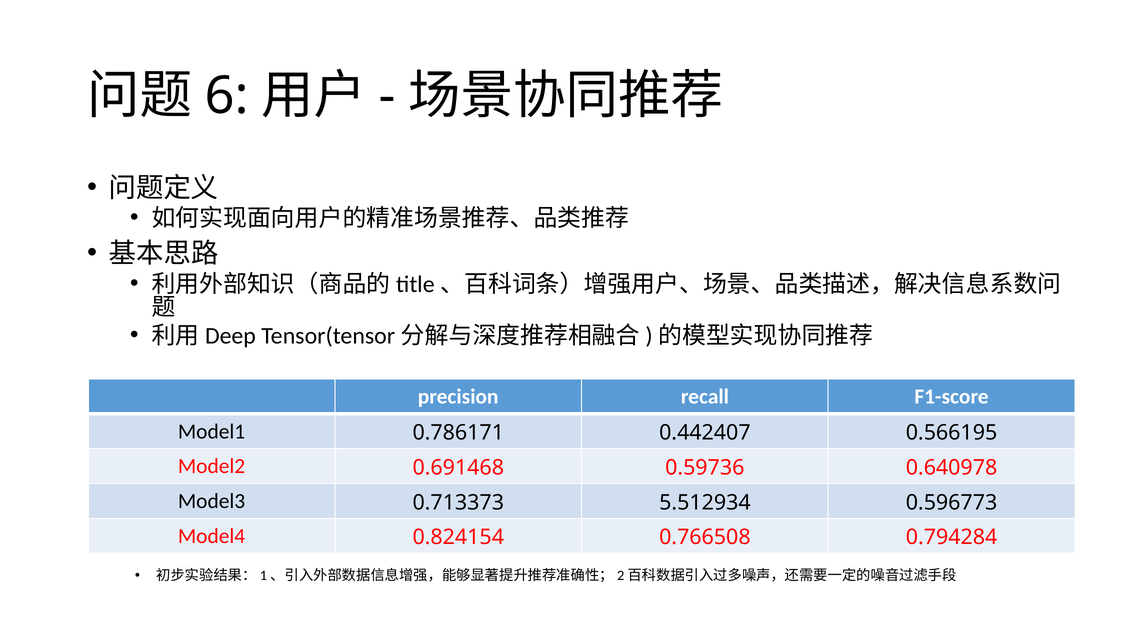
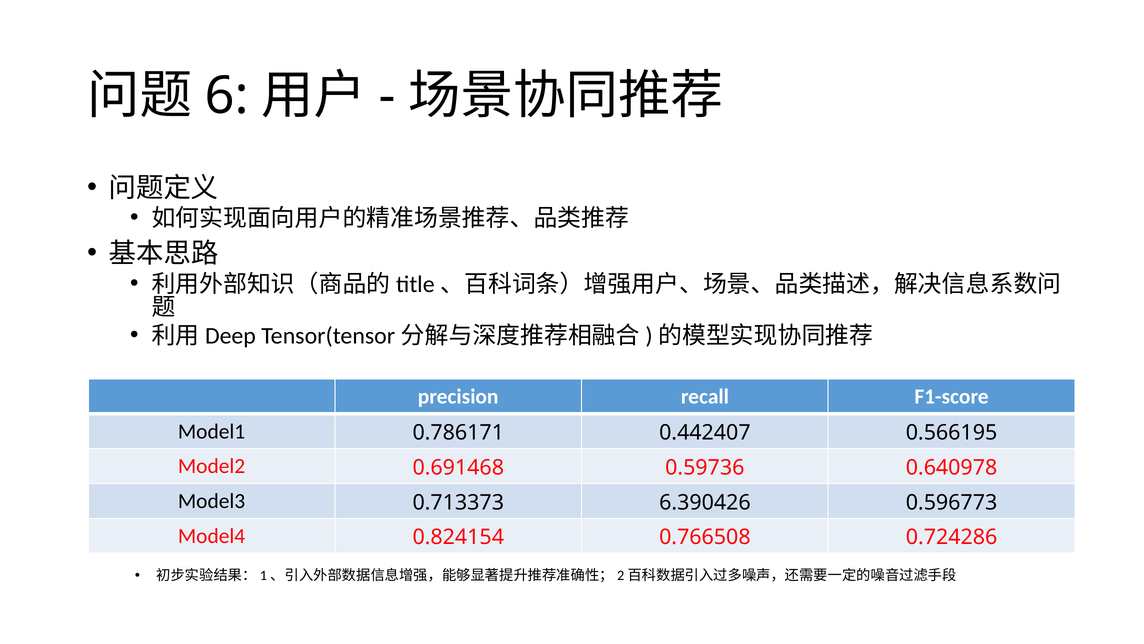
5.512934: 5.512934 -> 6.390426
0.794284: 0.794284 -> 0.724286
